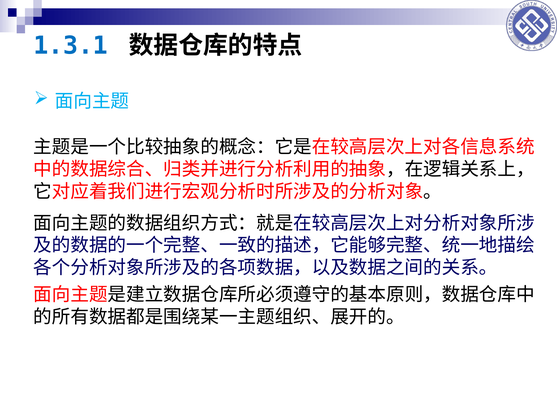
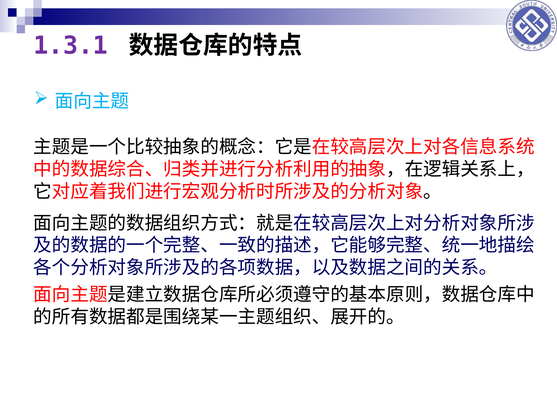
1.3.1 colour: blue -> purple
